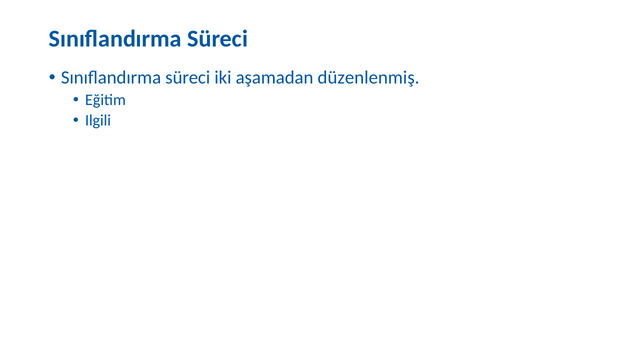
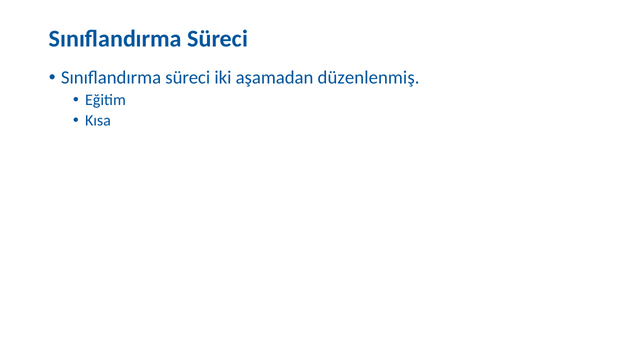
Ilgili: Ilgili -> Kısa
